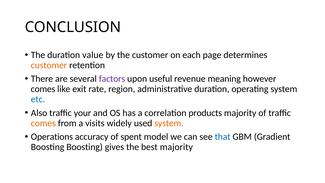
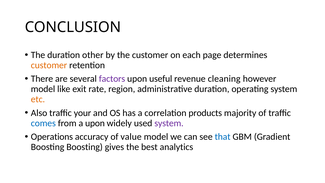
value: value -> other
meaning: meaning -> cleaning
comes at (43, 89): comes -> model
etc colour: blue -> orange
comes at (43, 123) colour: orange -> blue
a visits: visits -> upon
system at (169, 123) colour: orange -> purple
spent: spent -> value
best majority: majority -> analytics
